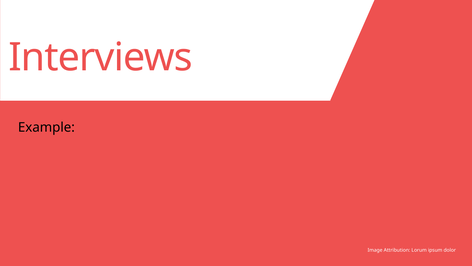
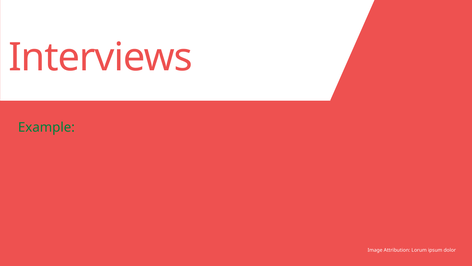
Example colour: black -> green
